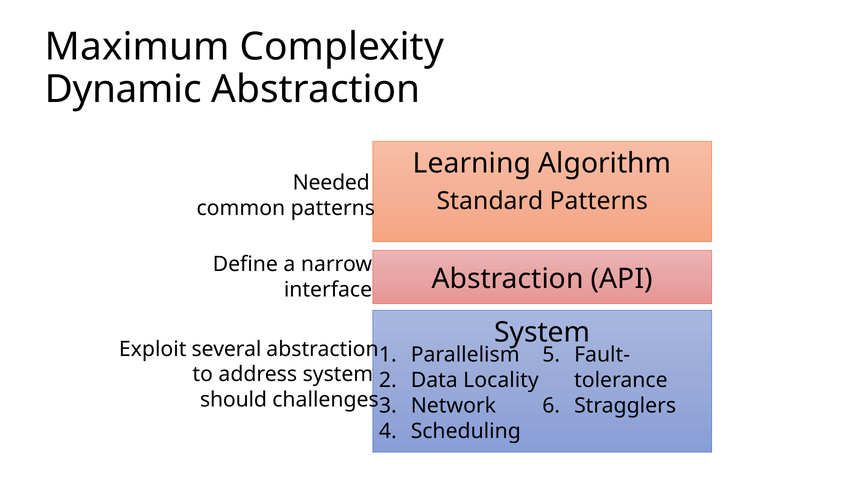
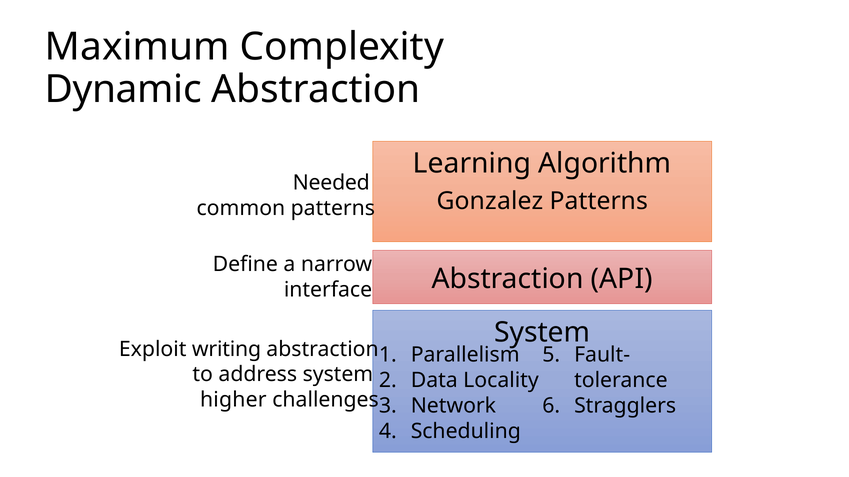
Standard: Standard -> Gonzalez
several: several -> writing
should: should -> higher
